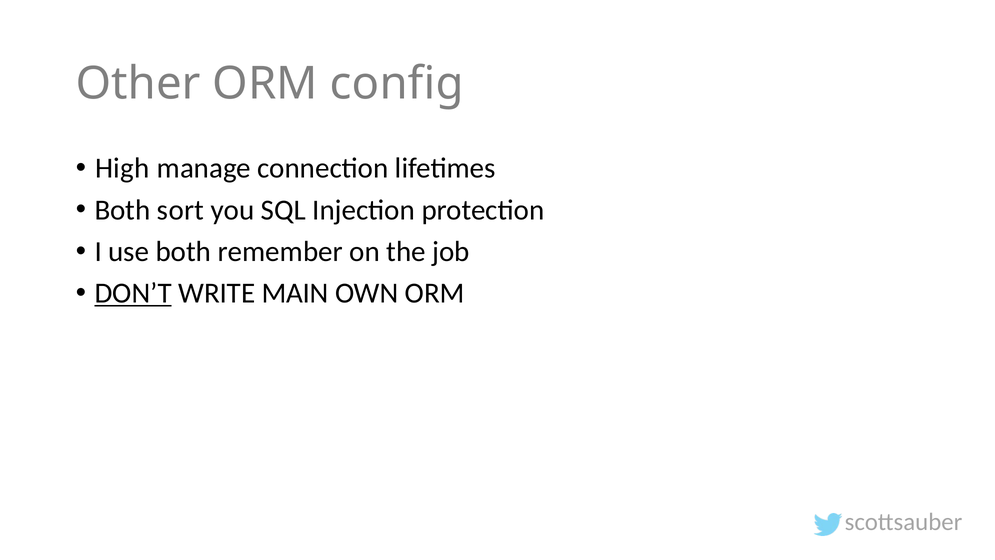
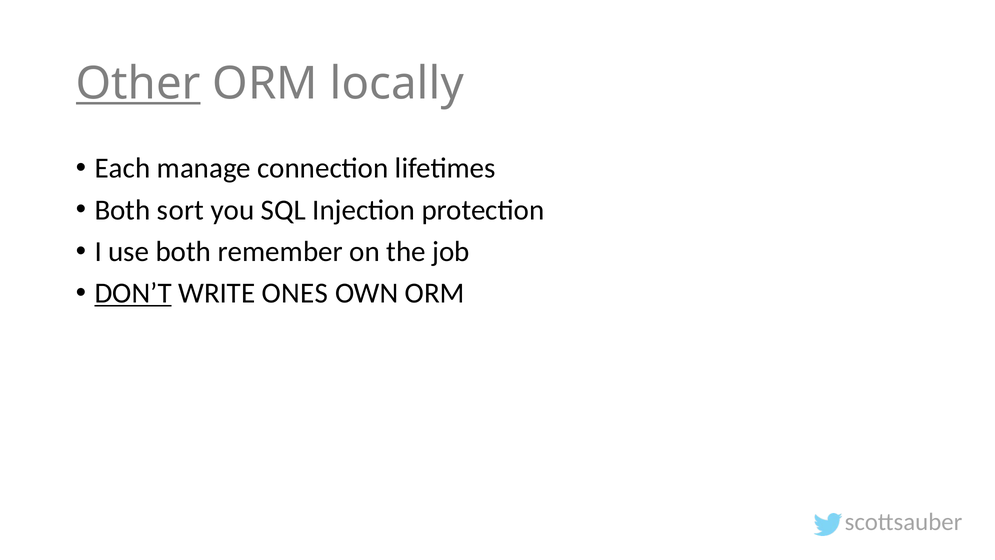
Other underline: none -> present
config: config -> locally
High: High -> Each
MAIN: MAIN -> ONES
